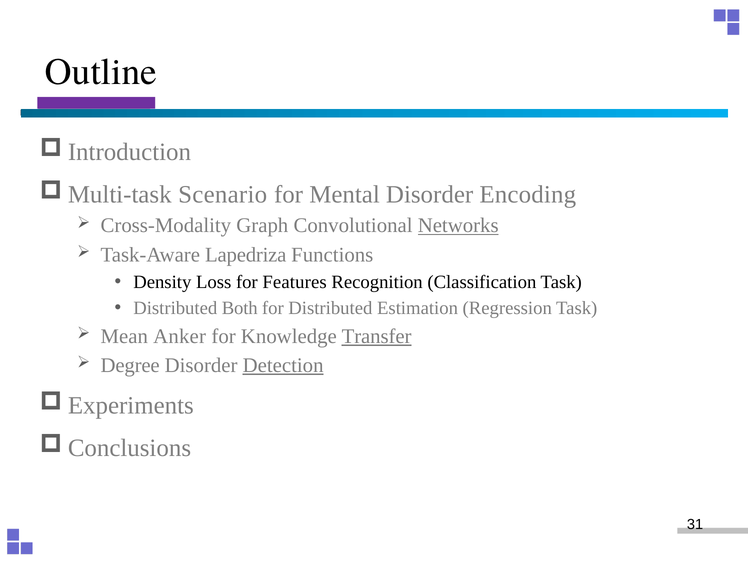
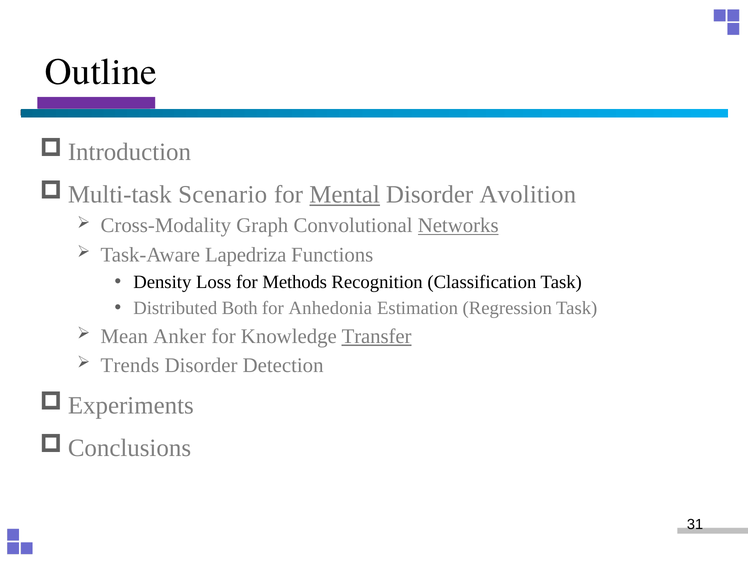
Mental underline: none -> present
Encoding: Encoding -> Avolition
Features: Features -> Methods
for Distributed: Distributed -> Anhedonia
Degree: Degree -> Trends
Detection underline: present -> none
